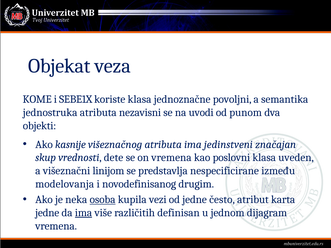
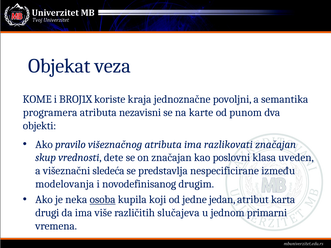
SEBE1X: SEBE1X -> BROJ1X
koriste klasa: klasa -> kraja
jednostruka: jednostruka -> programera
uvodi: uvodi -> karte
kasnije: kasnije -> pravilo
jedinstveni: jedinstveni -> razlikovati
on vremena: vremena -> značajan
linijom: linijom -> sledeća
vezi: vezi -> koji
često: često -> jedan
jedne at (47, 213): jedne -> drugi
ima at (83, 213) underline: present -> none
definisan: definisan -> slučajeva
dijagram: dijagram -> primarni
